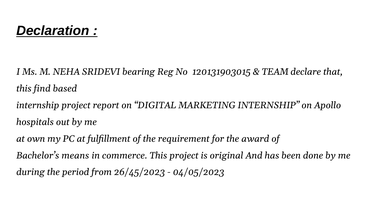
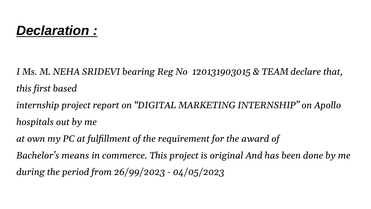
find: find -> first
26/45/2023: 26/45/2023 -> 26/99/2023
